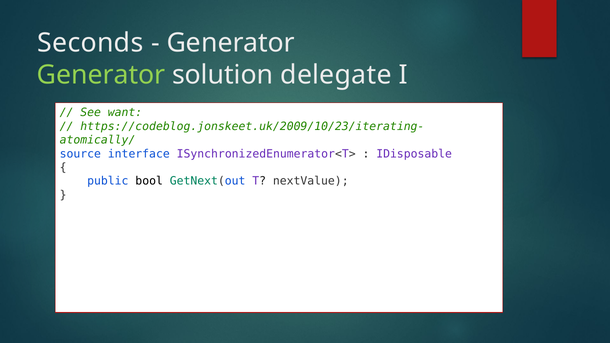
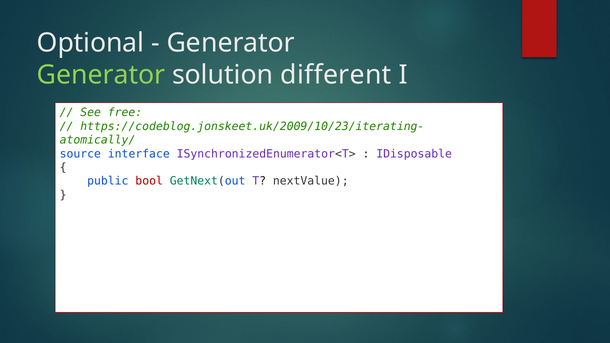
Seconds: Seconds -> Optional
delegate: delegate -> different
want: want -> free
bool colour: black -> red
